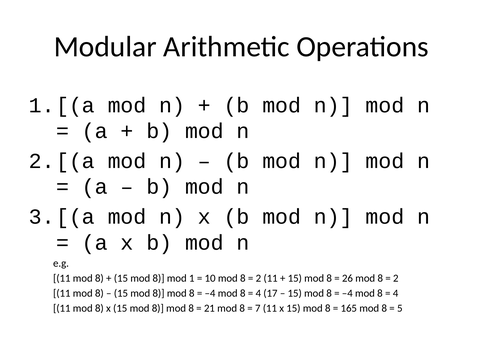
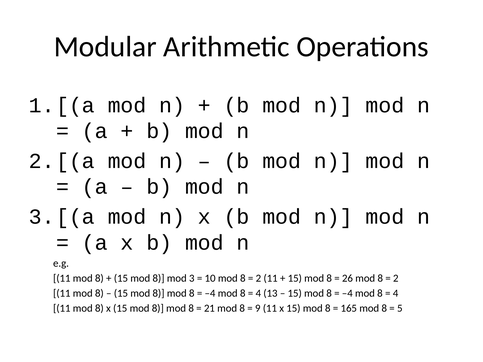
1: 1 -> 3
17: 17 -> 13
7: 7 -> 9
